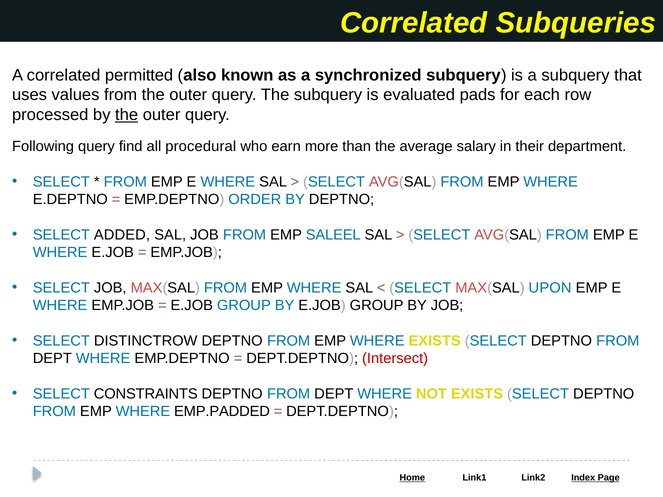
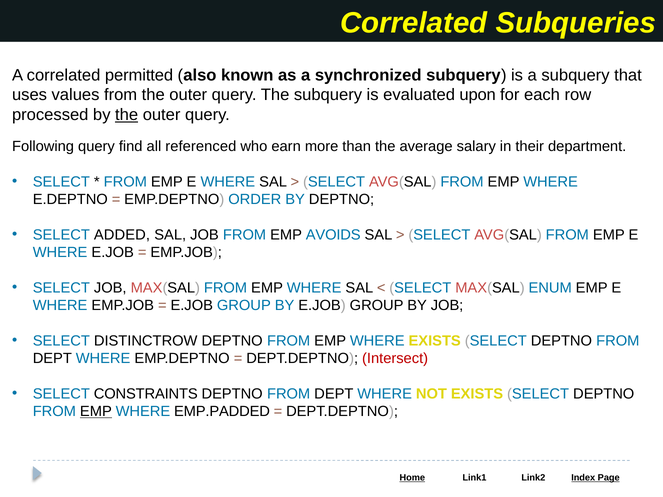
pads: pads -> upon
procedural: procedural -> referenced
SALEEL: SALEEL -> AVOIDS
UPON: UPON -> ENUM
EMP at (96, 412) underline: none -> present
